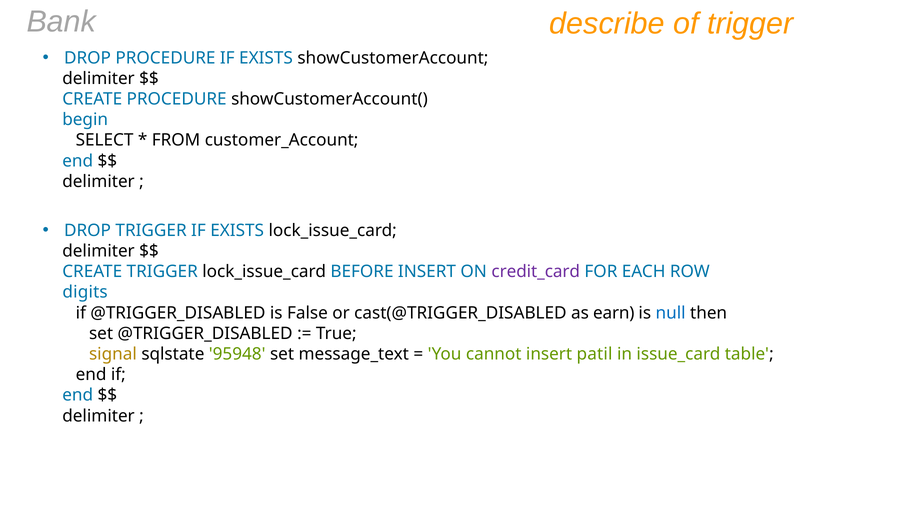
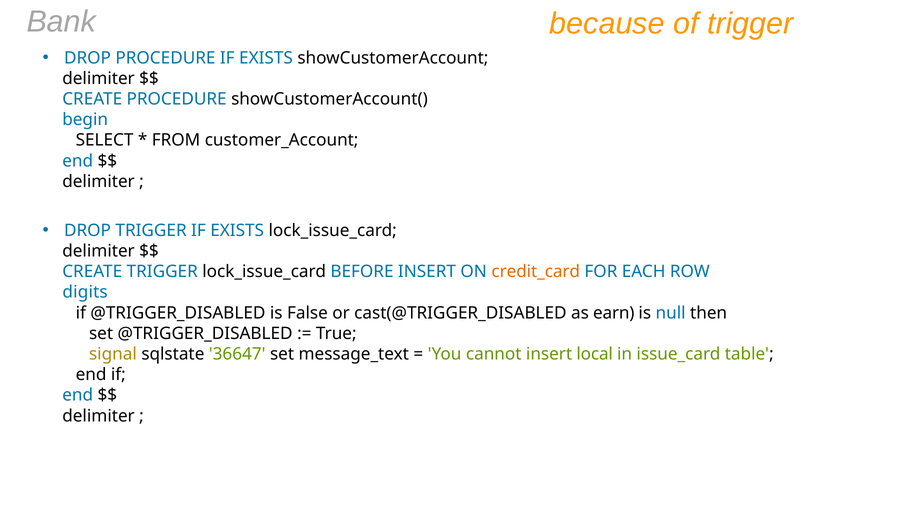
describe: describe -> because
credit_card colour: purple -> orange
95948: 95948 -> 36647
patil: patil -> local
